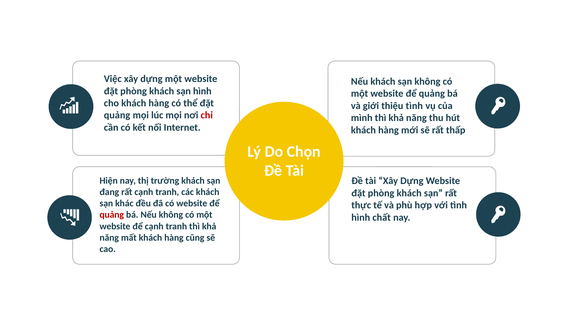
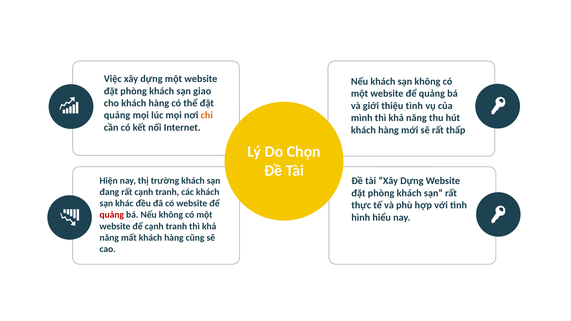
sạn hình: hình -> giao
chỉ colour: red -> orange
chất: chất -> hiểu
